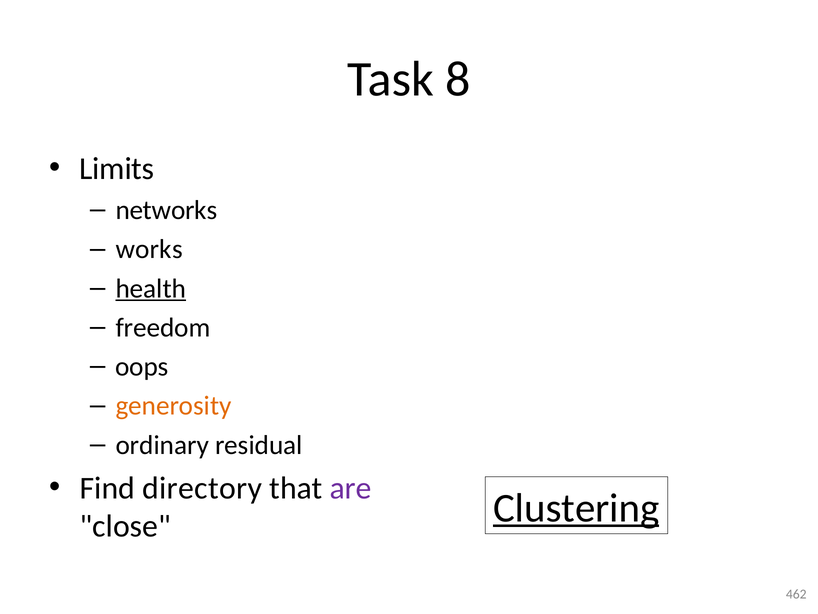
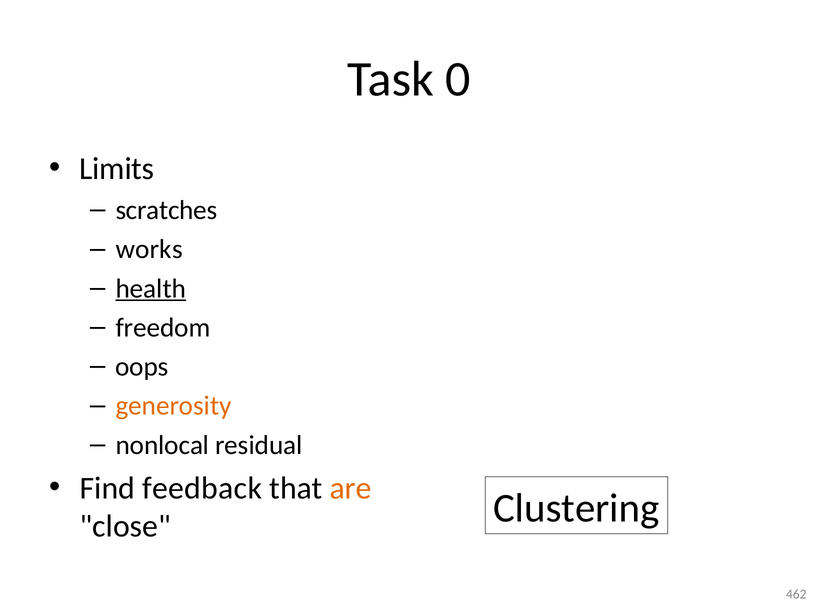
8: 8 -> 0
networks: networks -> scratches
ordinary: ordinary -> nonlocal
directory: directory -> feedback
are colour: purple -> orange
Clustering underline: present -> none
